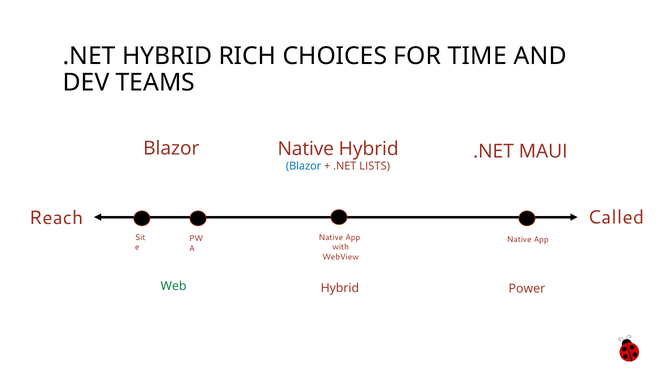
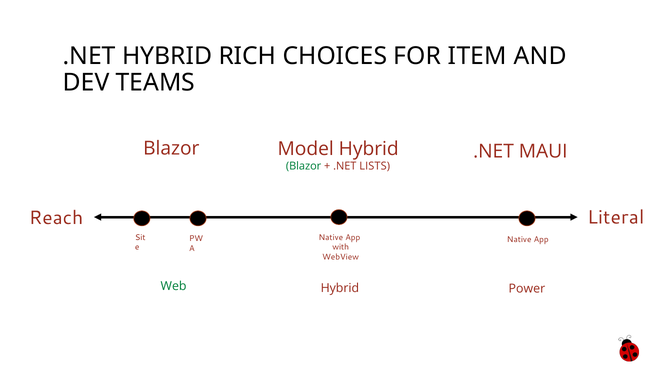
TIME: TIME -> ITEM
Blazor Native: Native -> Model
Blazor at (304, 167) colour: blue -> green
Called: Called -> Literal
